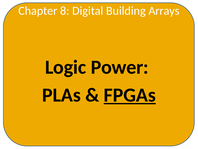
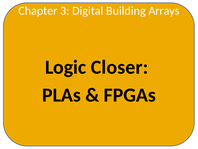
8: 8 -> 3
Power: Power -> Closer
FPGAs underline: present -> none
